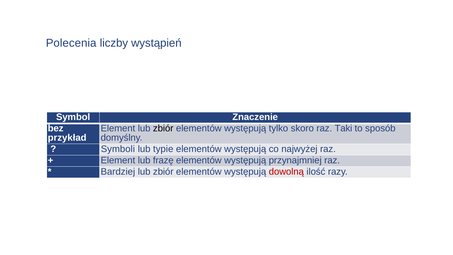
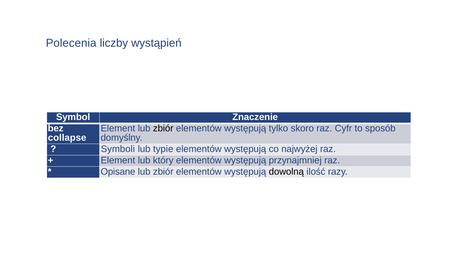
Taki: Taki -> Cyfr
przykład: przykład -> collapse
frazę: frazę -> który
Bardziej: Bardziej -> Opisane
dowolną colour: red -> black
